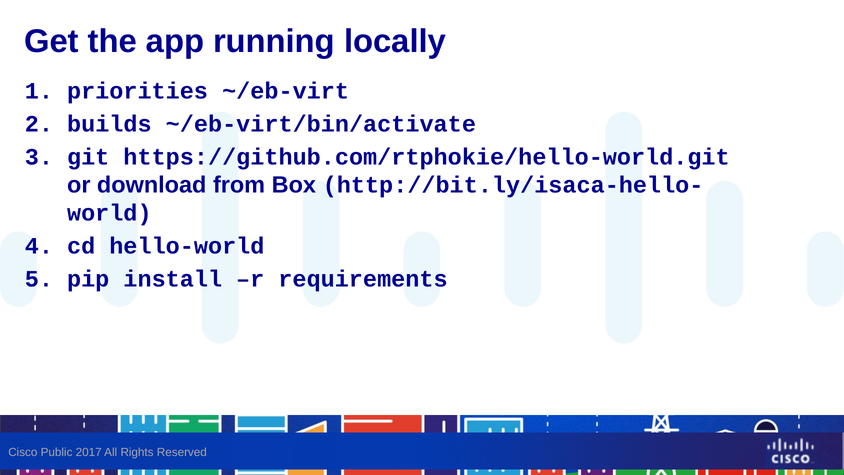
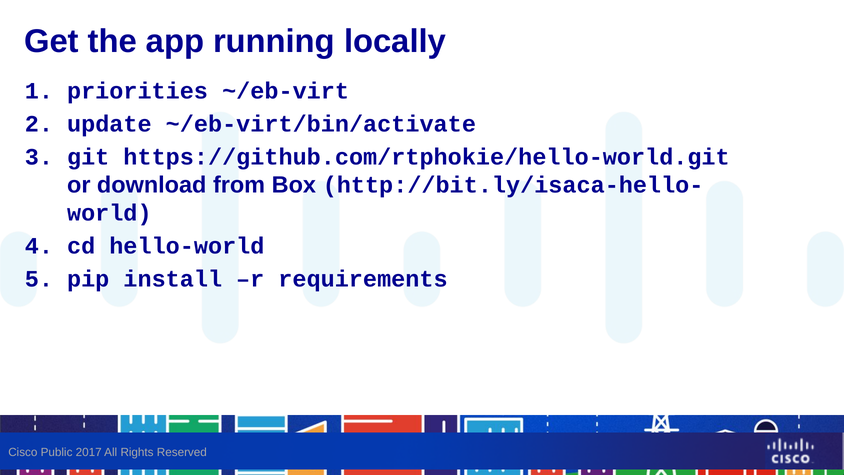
builds: builds -> update
